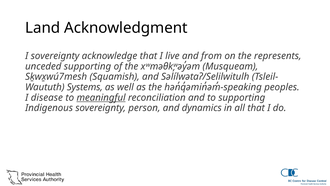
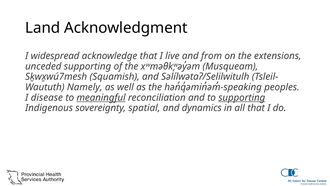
I sovereignty: sovereignty -> widespread
represents: represents -> extensions
Systems: Systems -> Namely
supporting at (242, 97) underline: none -> present
person: person -> spatial
